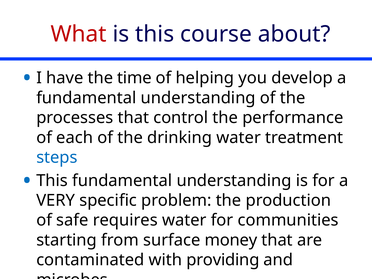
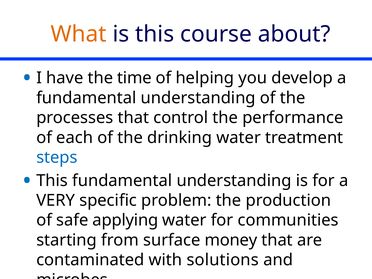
What colour: red -> orange
requires: requires -> applying
providing: providing -> solutions
